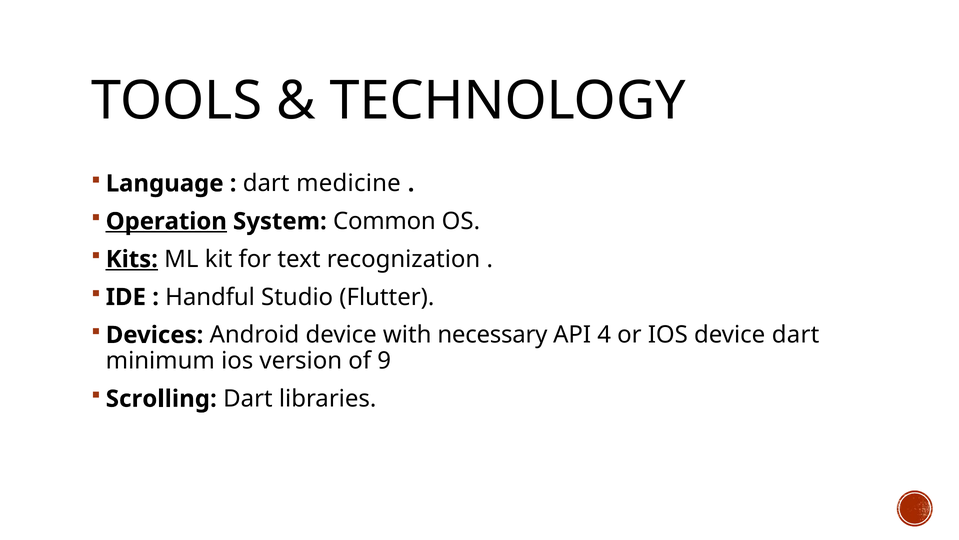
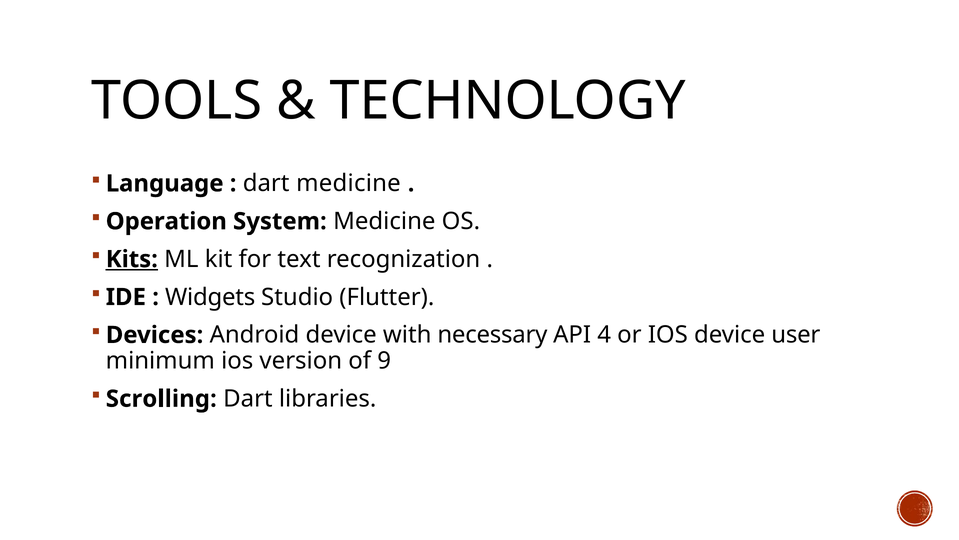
Operation underline: present -> none
System Common: Common -> Medicine
Handful: Handful -> Widgets
device dart: dart -> user
